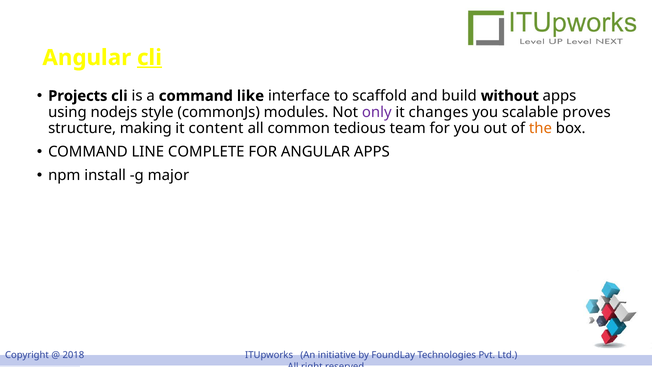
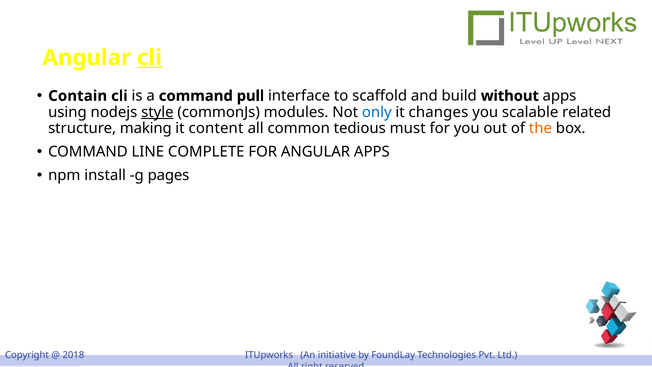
Projects: Projects -> Contain
like: like -> pull
style underline: none -> present
only colour: purple -> blue
proves: proves -> related
team: team -> must
major: major -> pages
